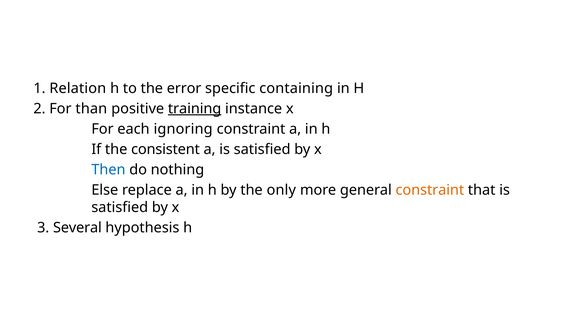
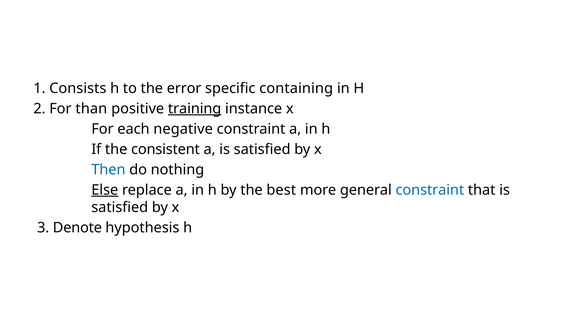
Relation: Relation -> Consists
ignoring: ignoring -> negative
Else underline: none -> present
only: only -> best
constraint at (430, 189) colour: orange -> blue
Several: Several -> Denote
